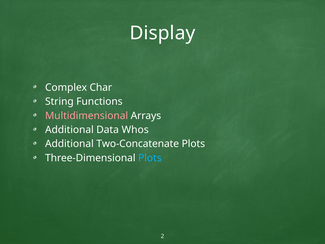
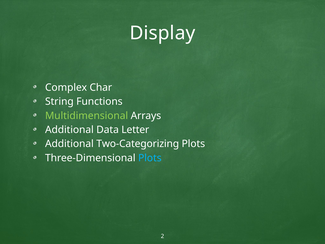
Multidimensional colour: pink -> light green
Whos: Whos -> Letter
Two-Concatenate: Two-Concatenate -> Two-Categorizing
